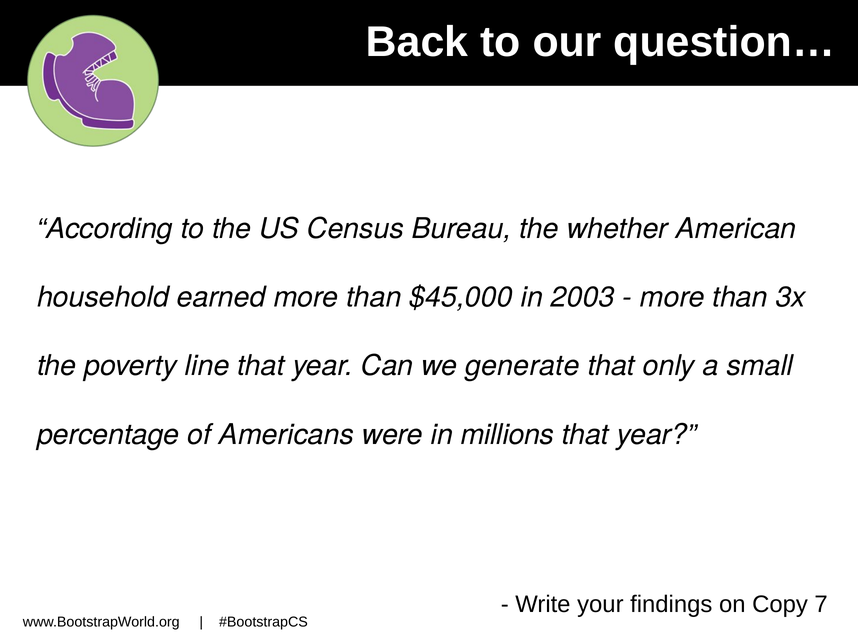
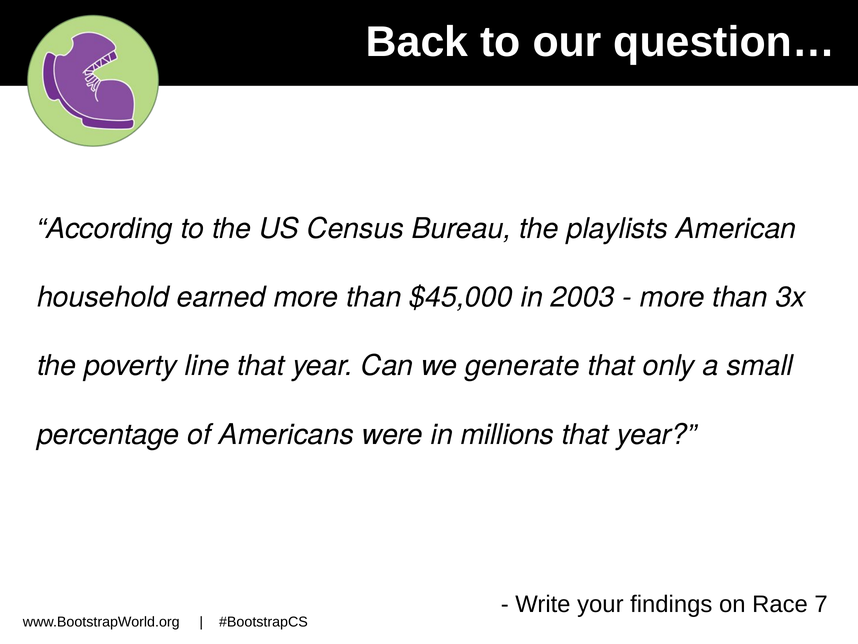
whether: whether -> playlists
Copy: Copy -> Race
